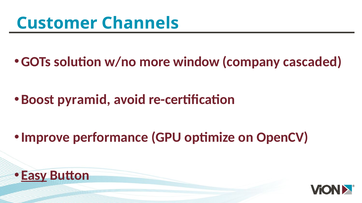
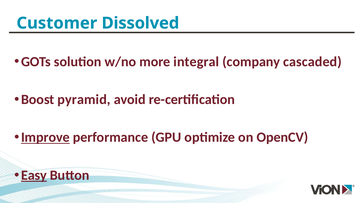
Channels: Channels -> Dissolved
window: window -> integral
Improve underline: none -> present
